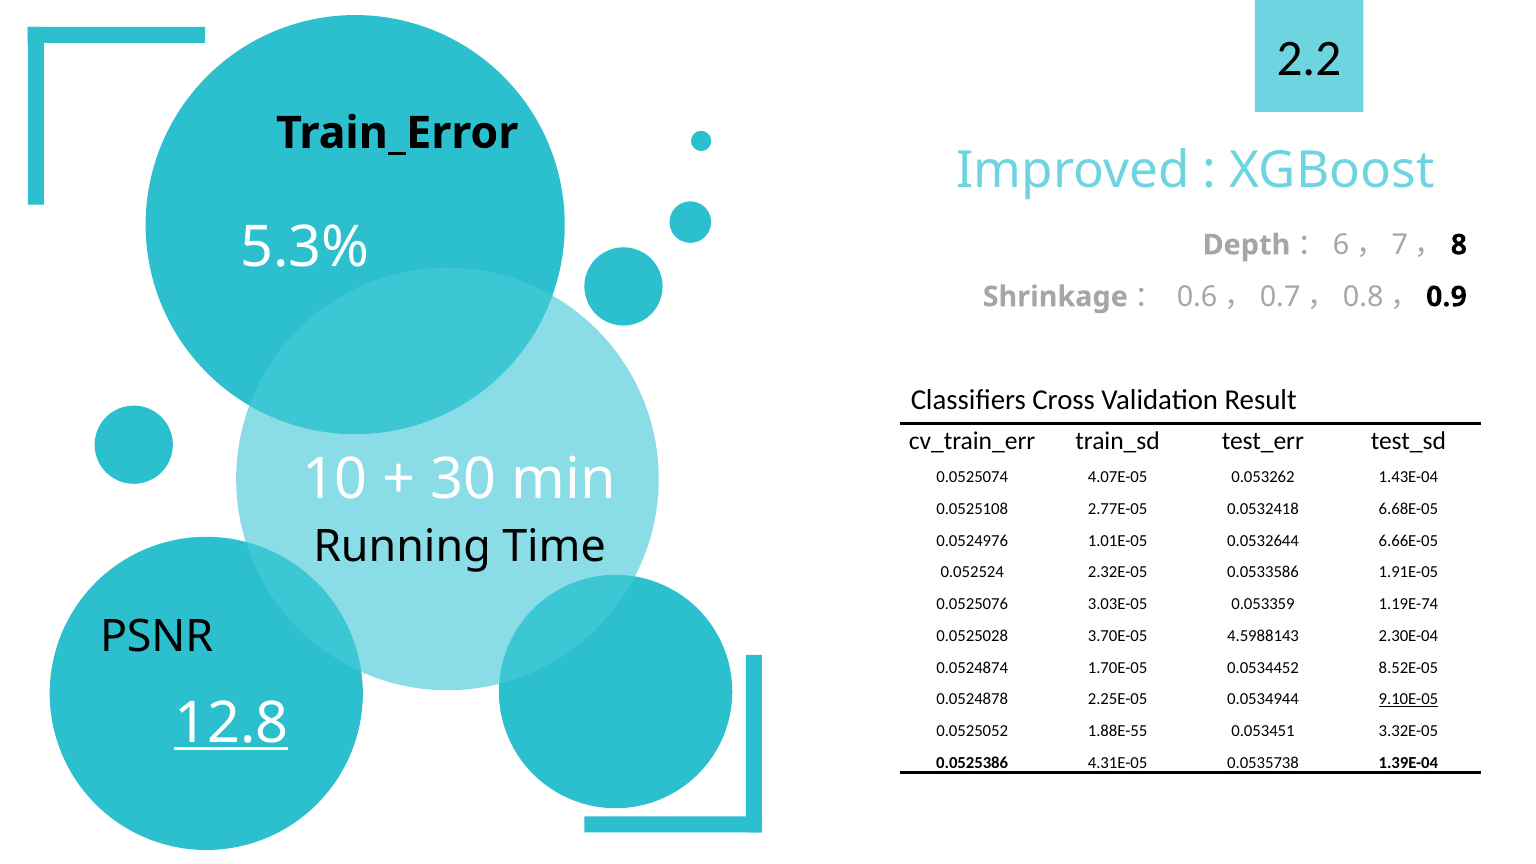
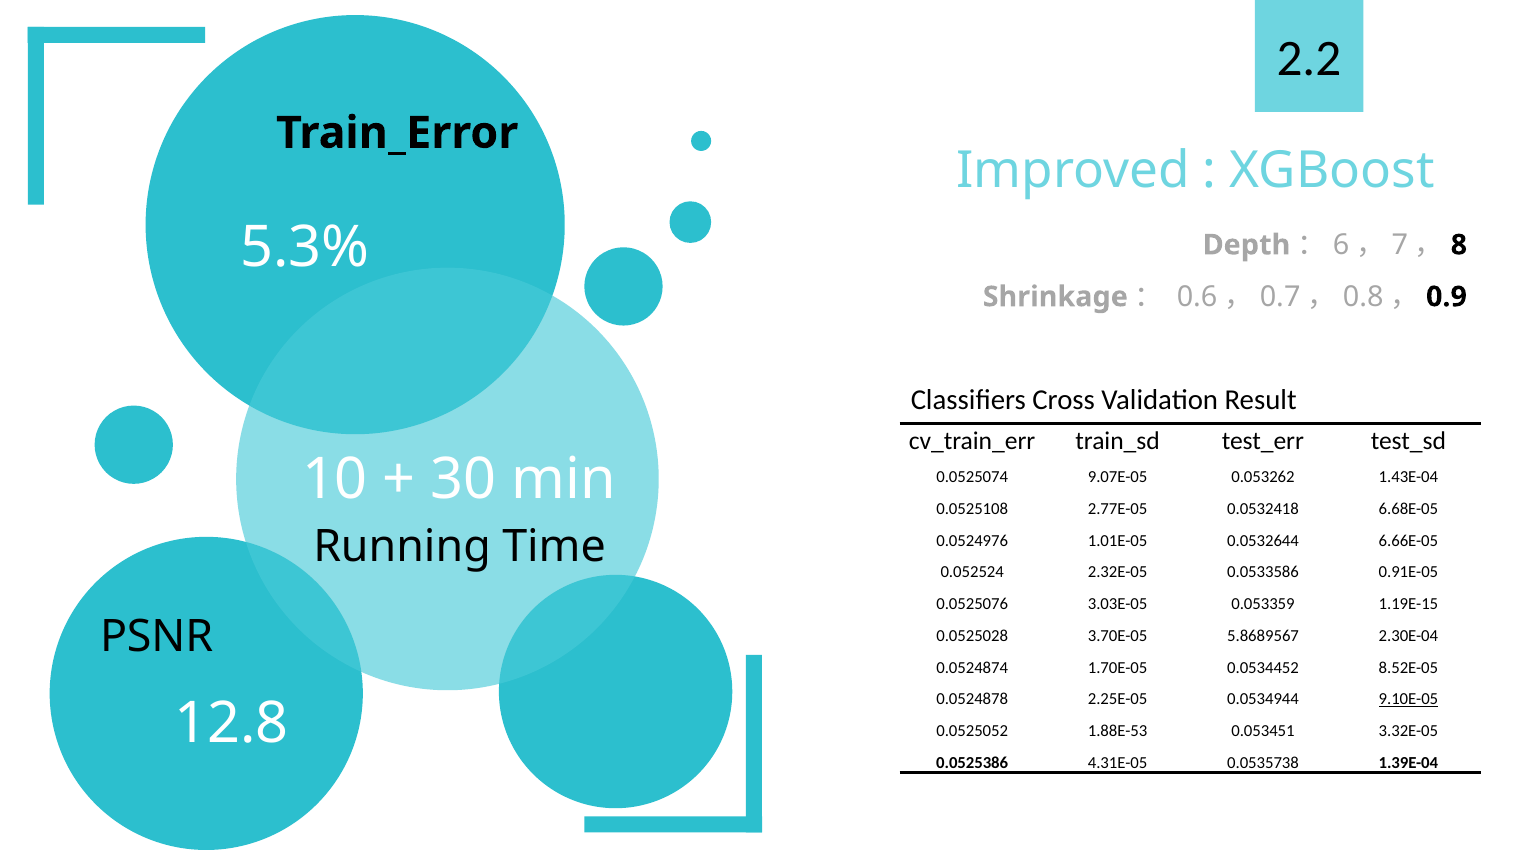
4.07E-05: 4.07E-05 -> 9.07E-05
1.91E-05: 1.91E-05 -> 0.91E-05
1.19E-74: 1.19E-74 -> 1.19E-15
4.5988143: 4.5988143 -> 5.8689567
12.8 underline: present -> none
1.88E-55: 1.88E-55 -> 1.88E-53
